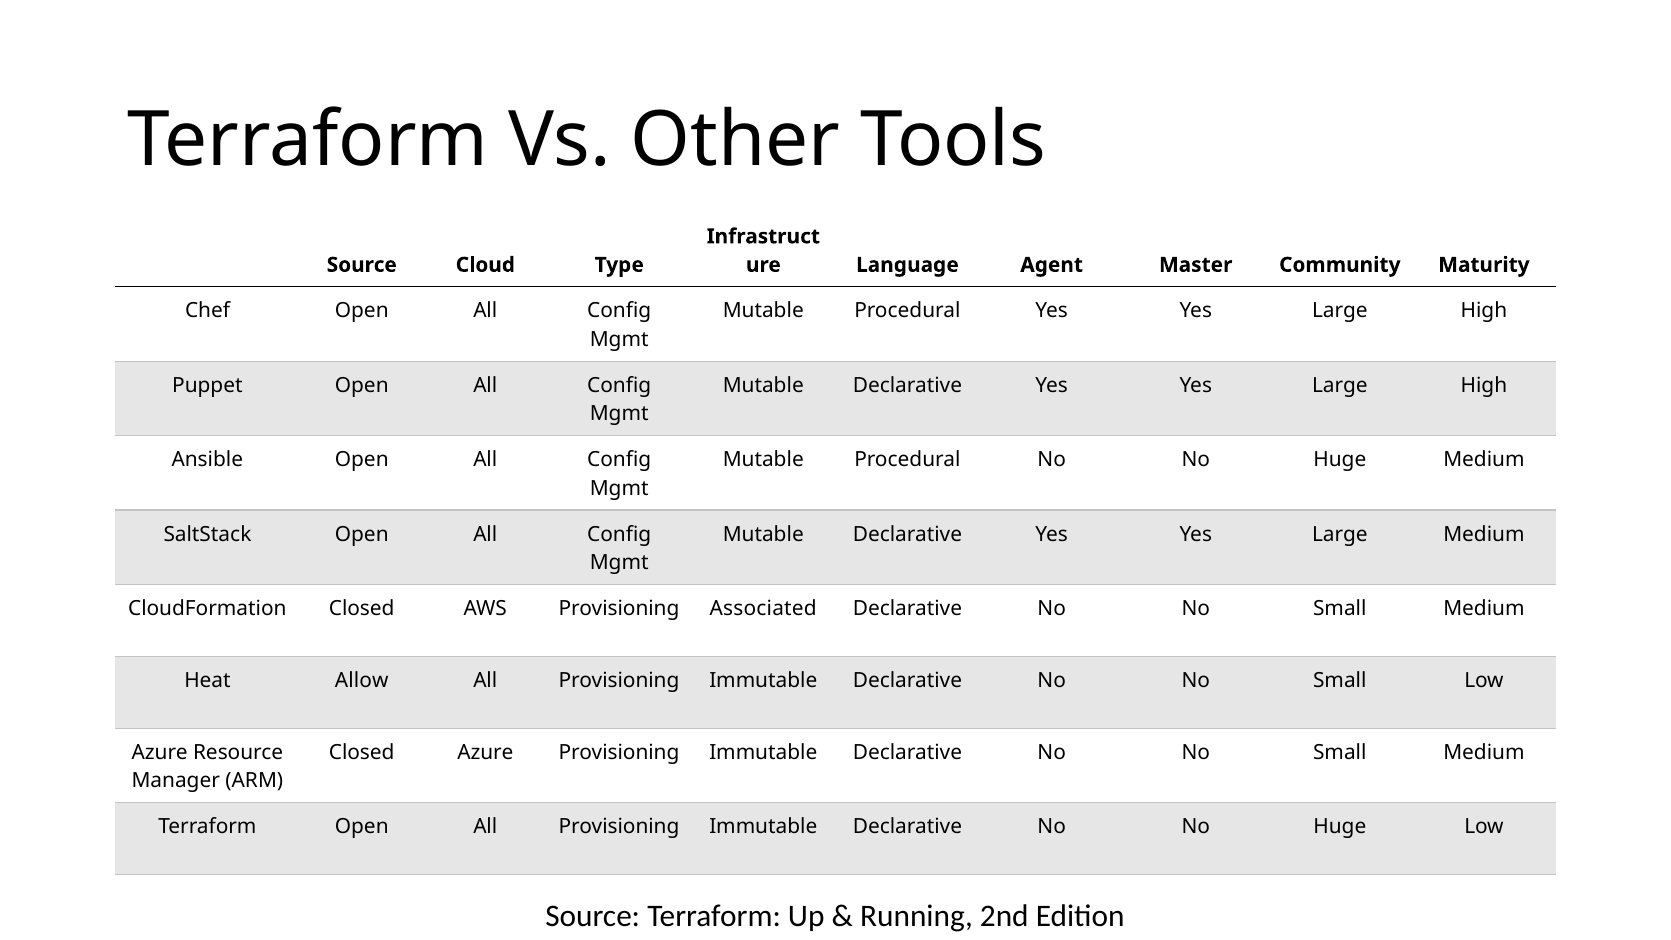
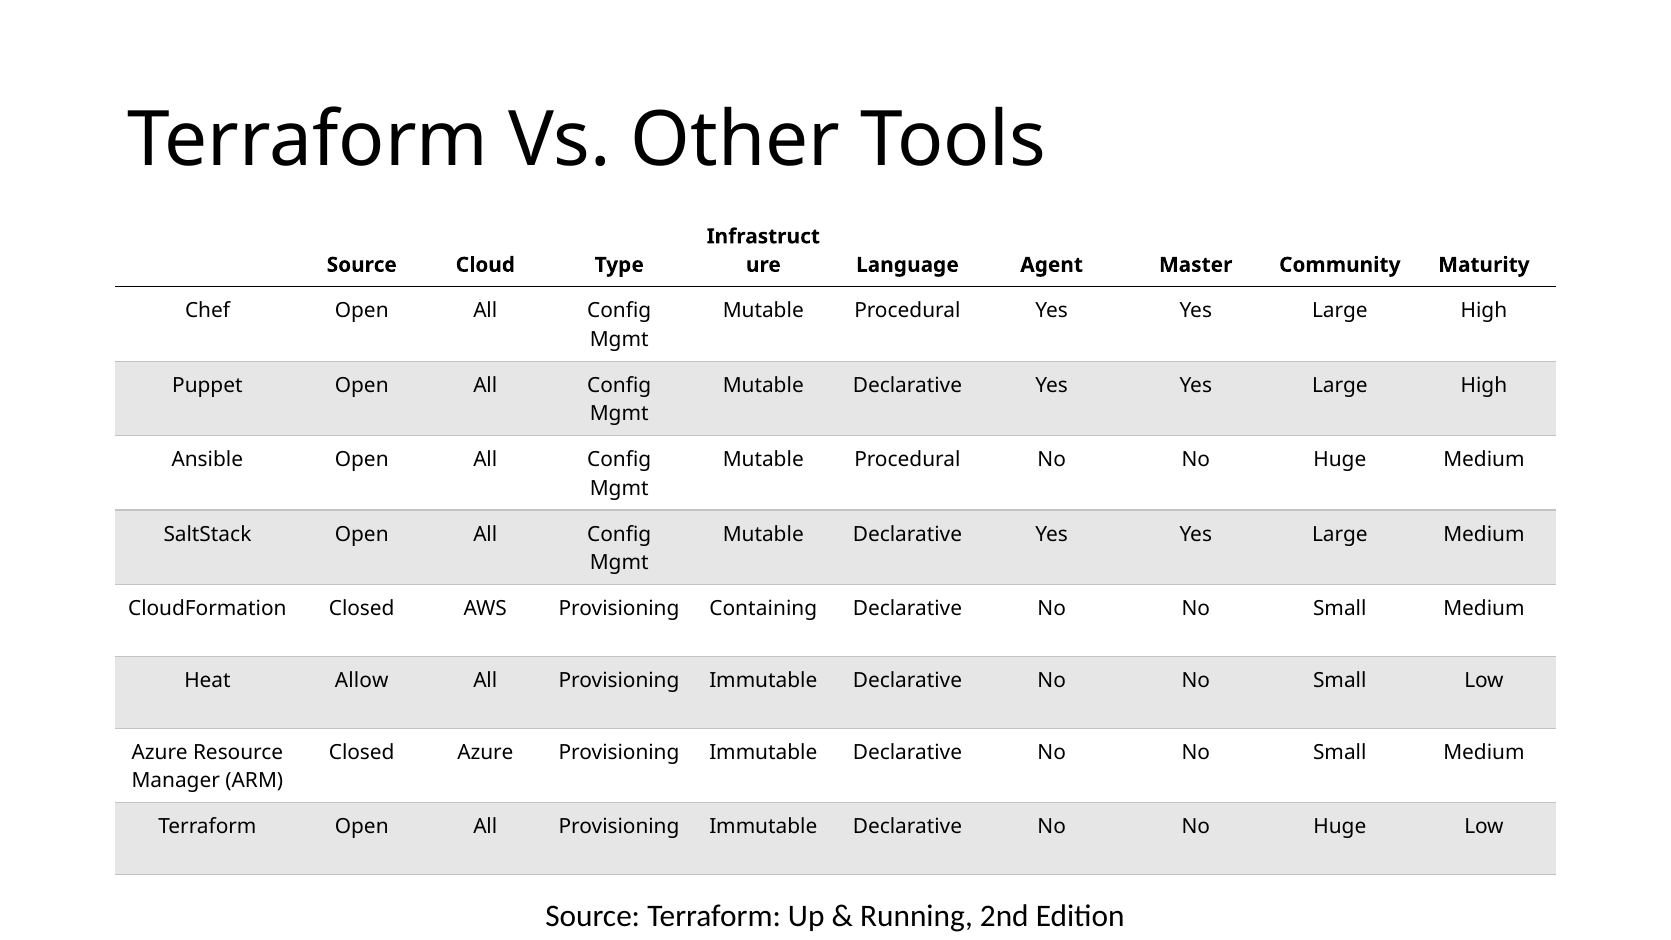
Associated: Associated -> Containing
